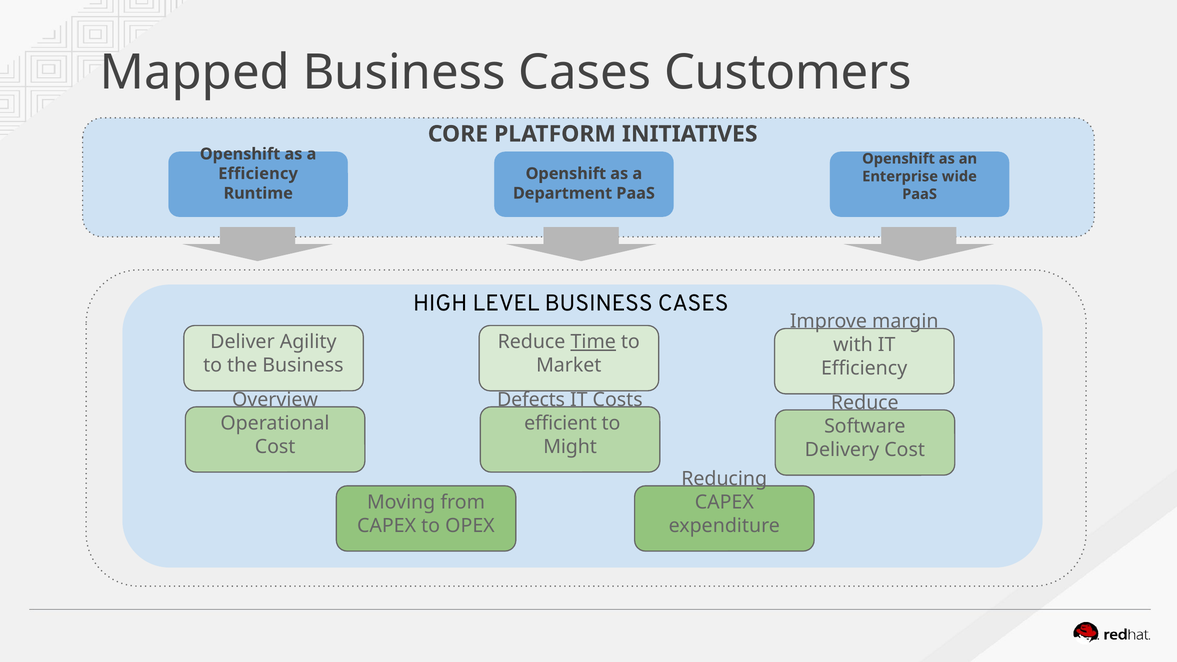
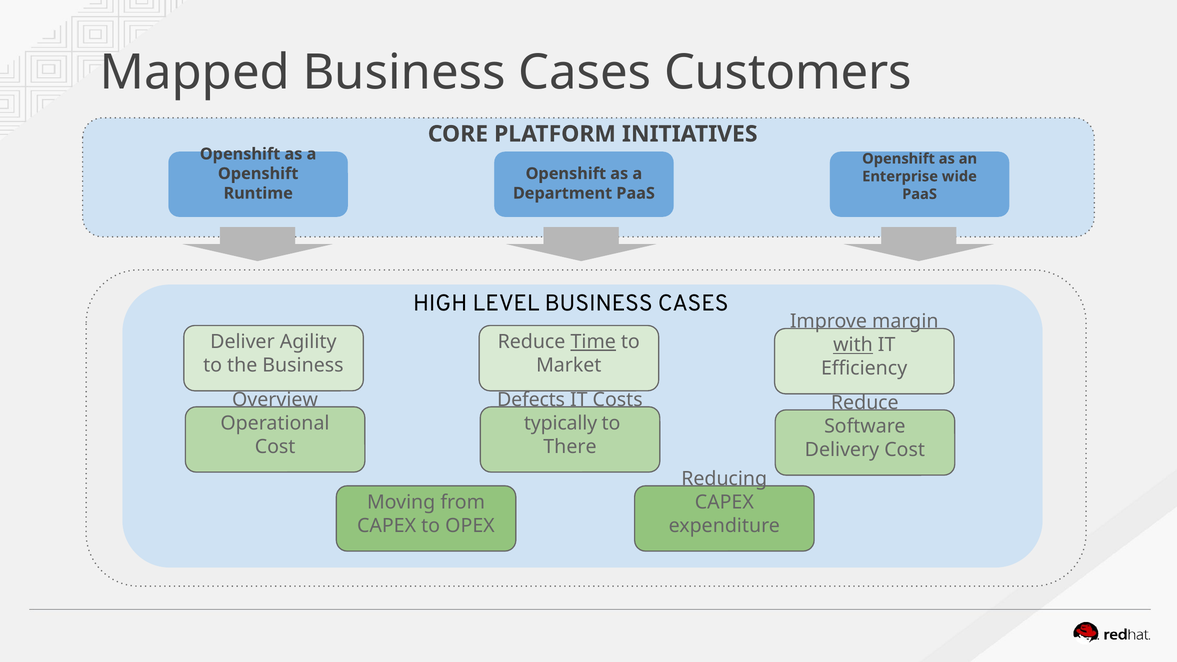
Efficiency at (258, 174): Efficiency -> Openshift
with underline: none -> present
efficient: efficient -> typically
Might: Might -> There
